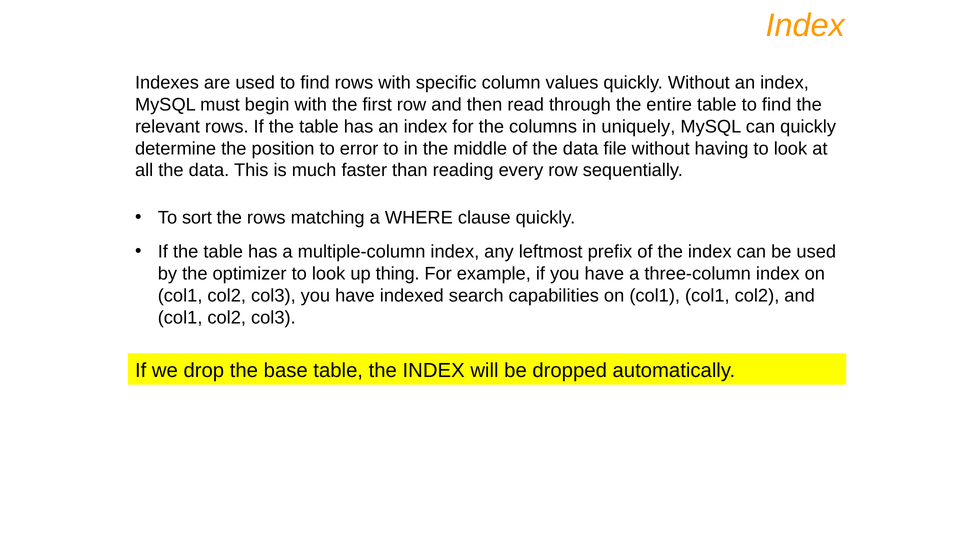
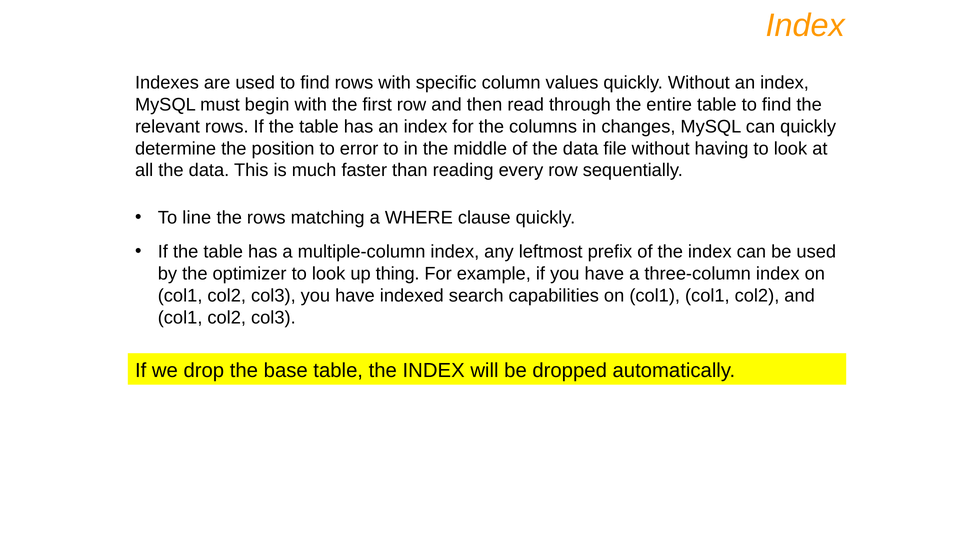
uniquely: uniquely -> changes
sort: sort -> line
